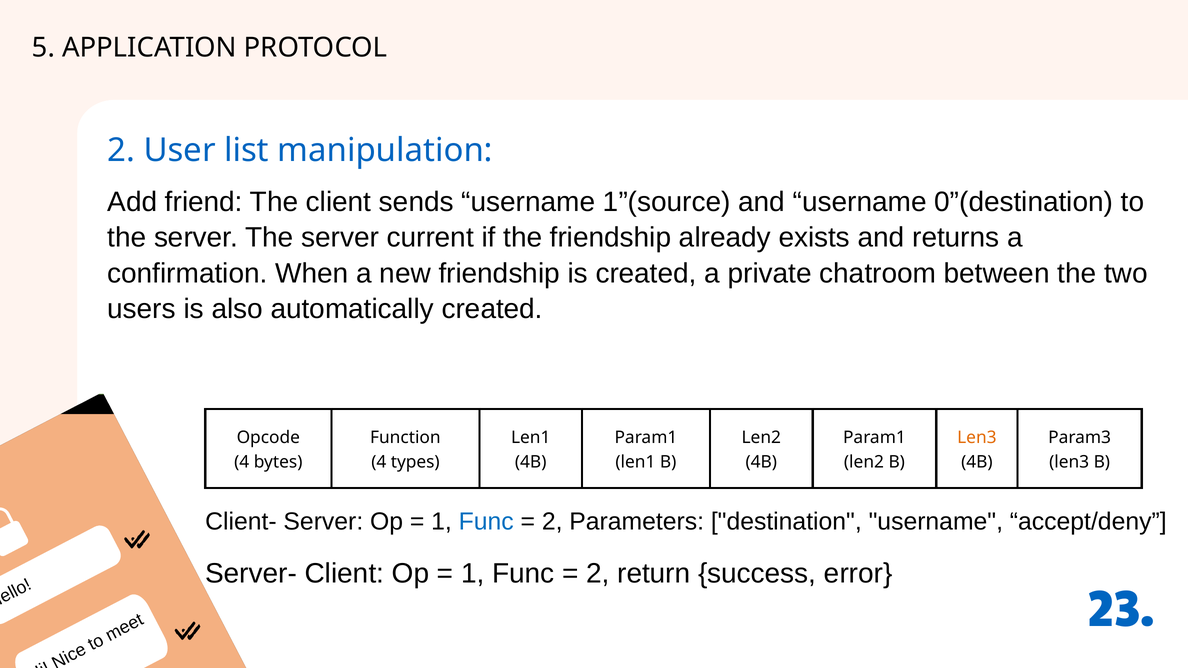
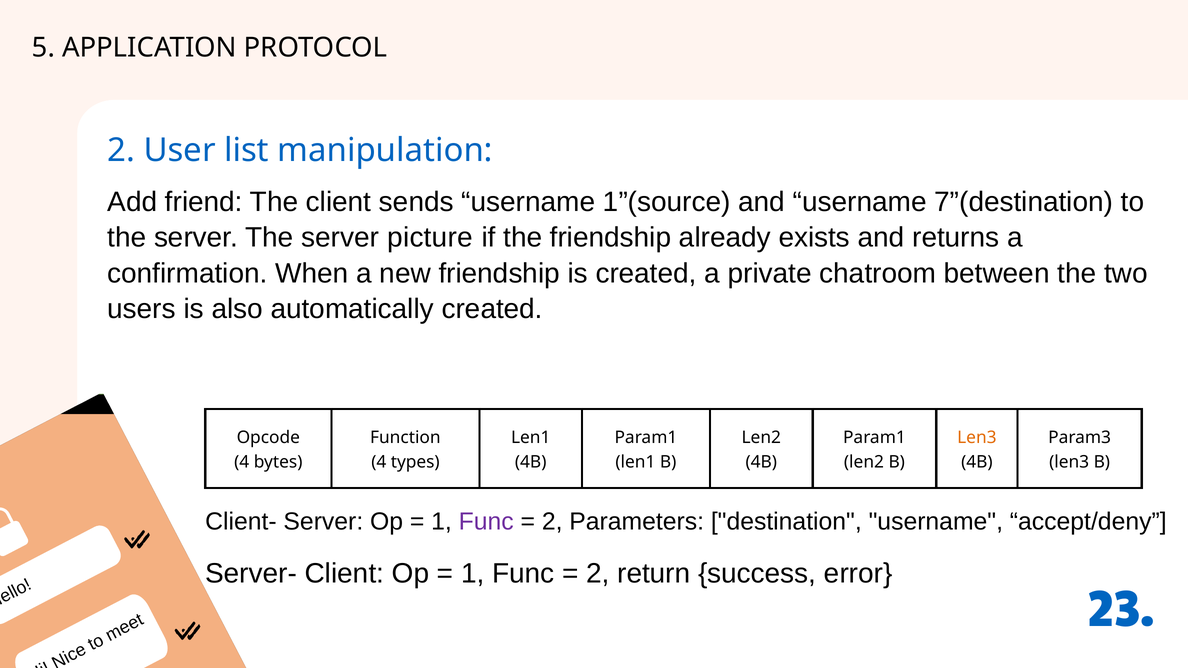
0”(destination: 0”(destination -> 7”(destination
current: current -> picture
Func at (486, 522) colour: blue -> purple
